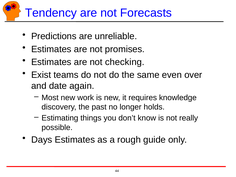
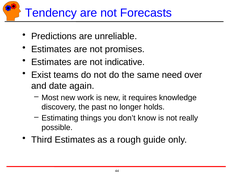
checking: checking -> indicative
even: even -> need
Days: Days -> Third
